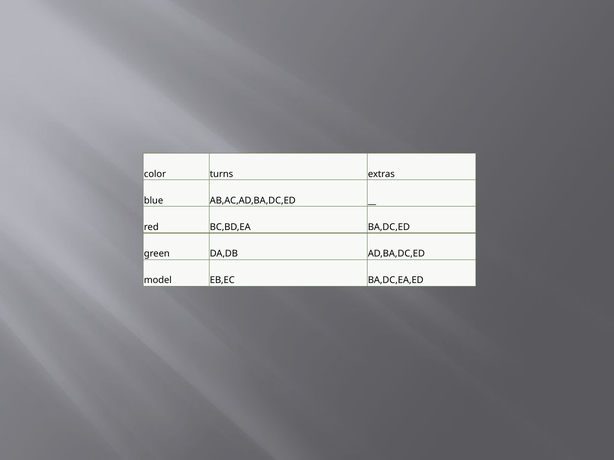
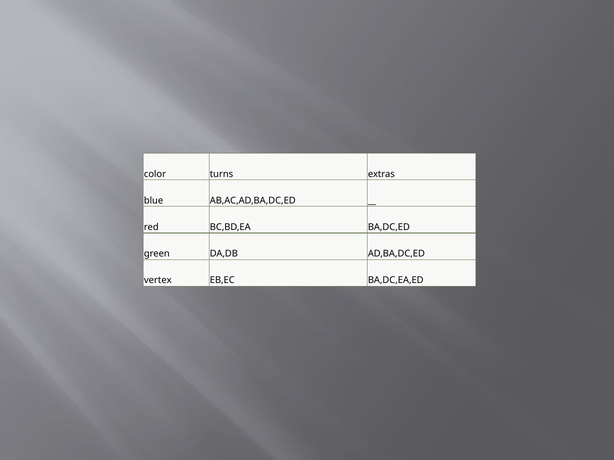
model: model -> vertex
